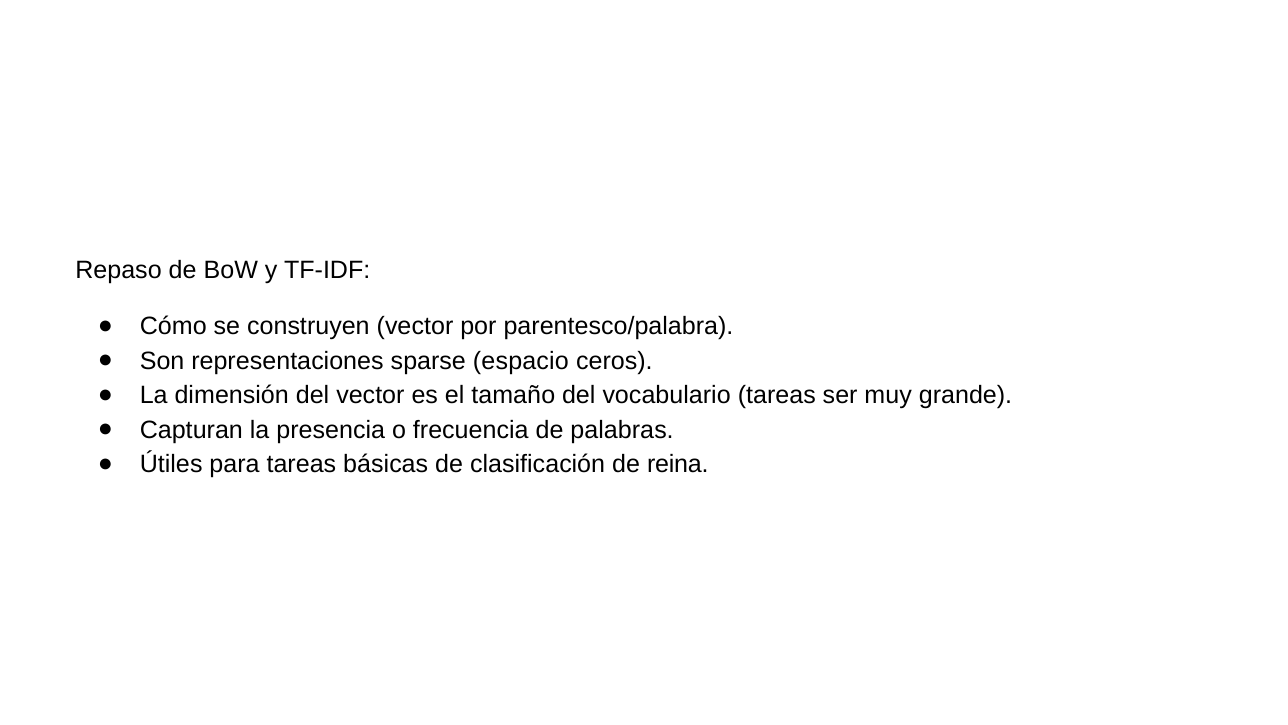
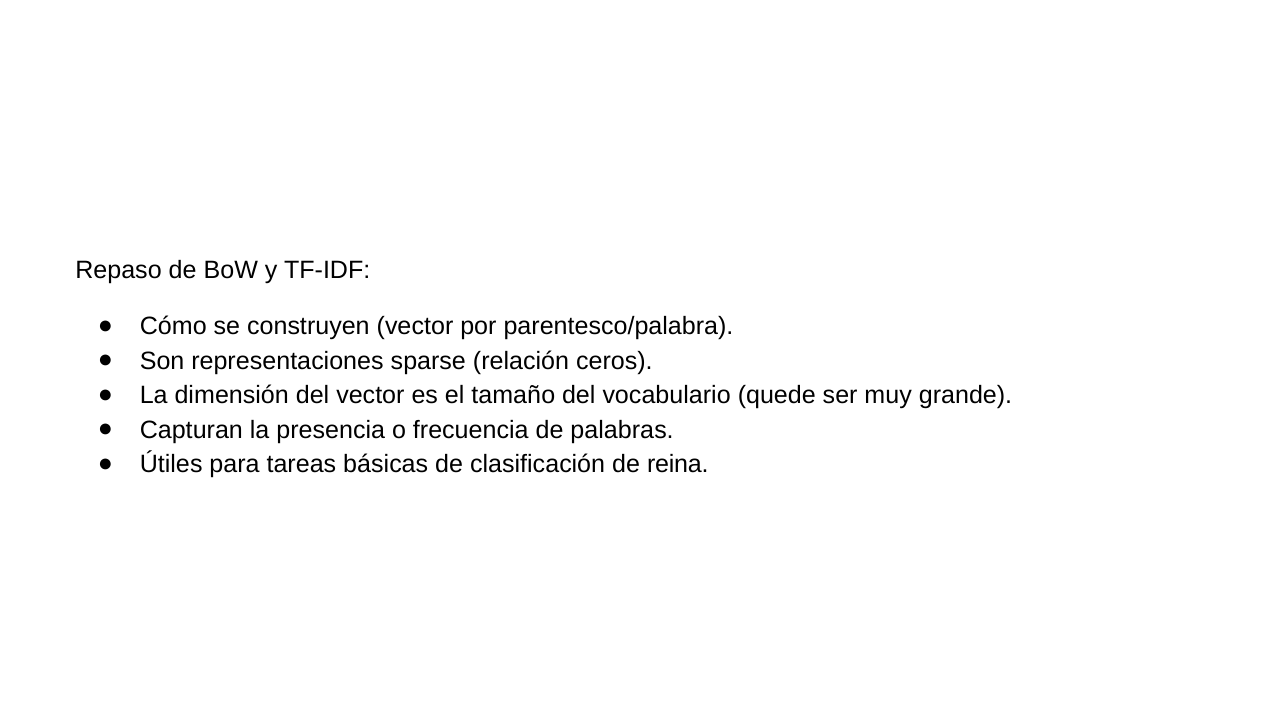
espacio: espacio -> relación
vocabulario tareas: tareas -> quede
